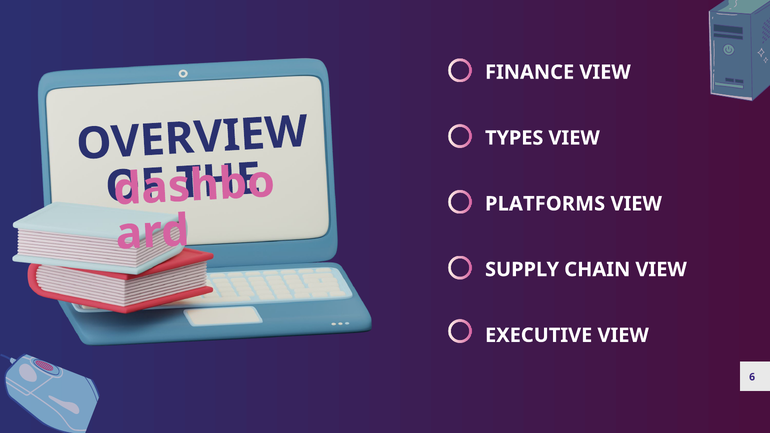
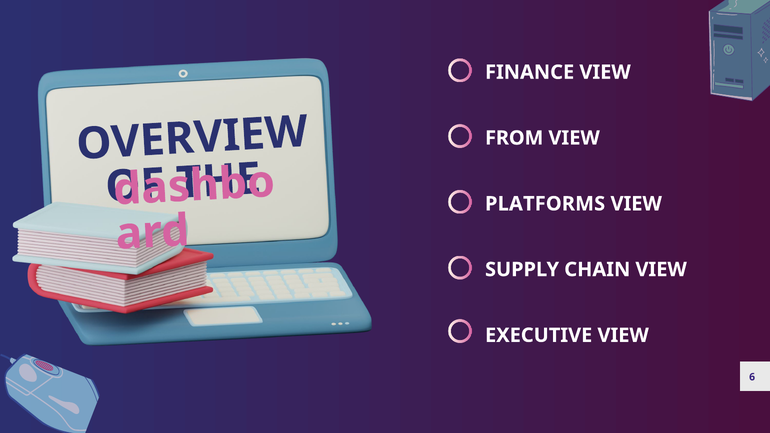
TYPES: TYPES -> FROM
